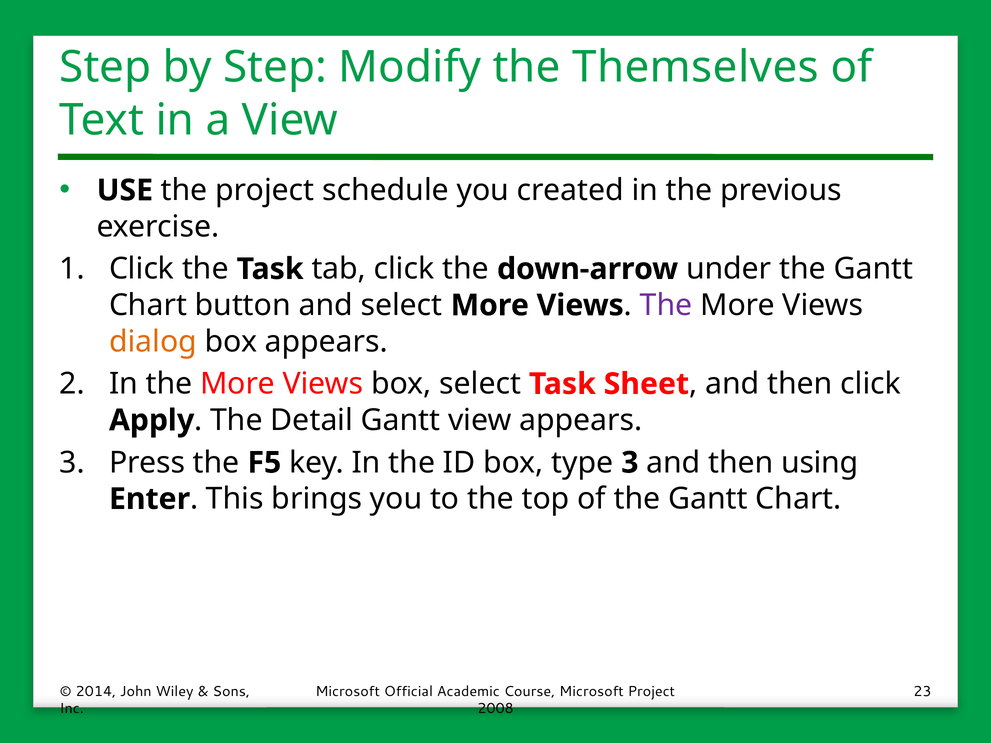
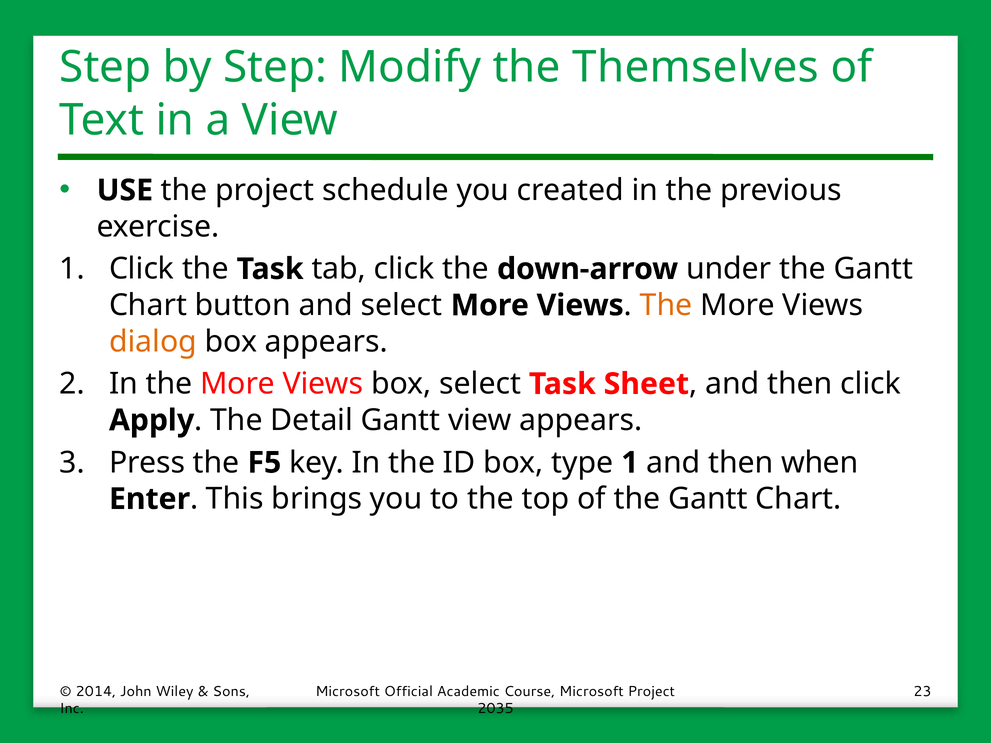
The at (666, 305) colour: purple -> orange
type 3: 3 -> 1
using: using -> when
2008: 2008 -> 2035
